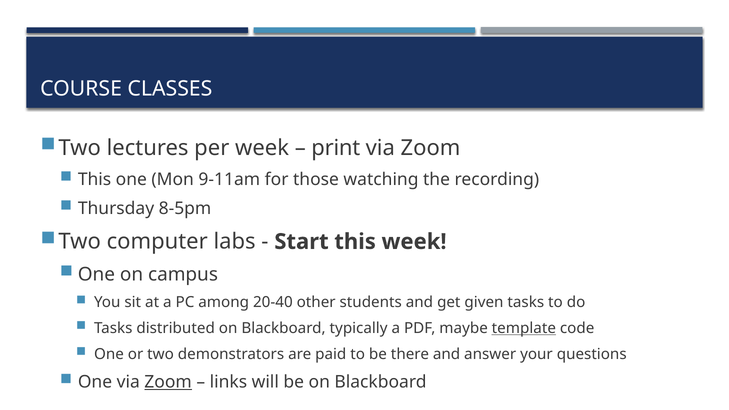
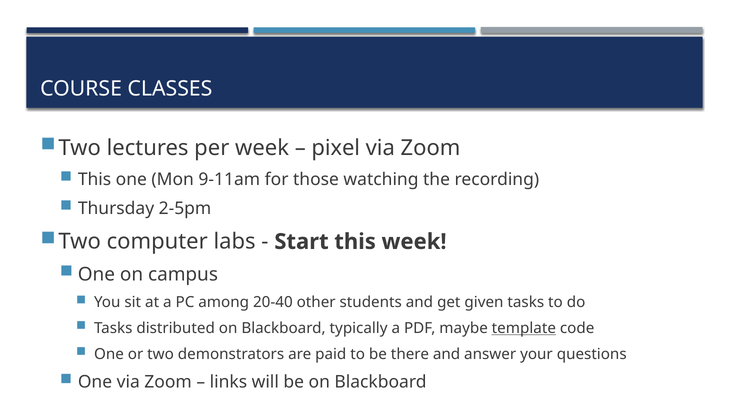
print: print -> pixel
8-5pm: 8-5pm -> 2-5pm
Zoom at (168, 382) underline: present -> none
